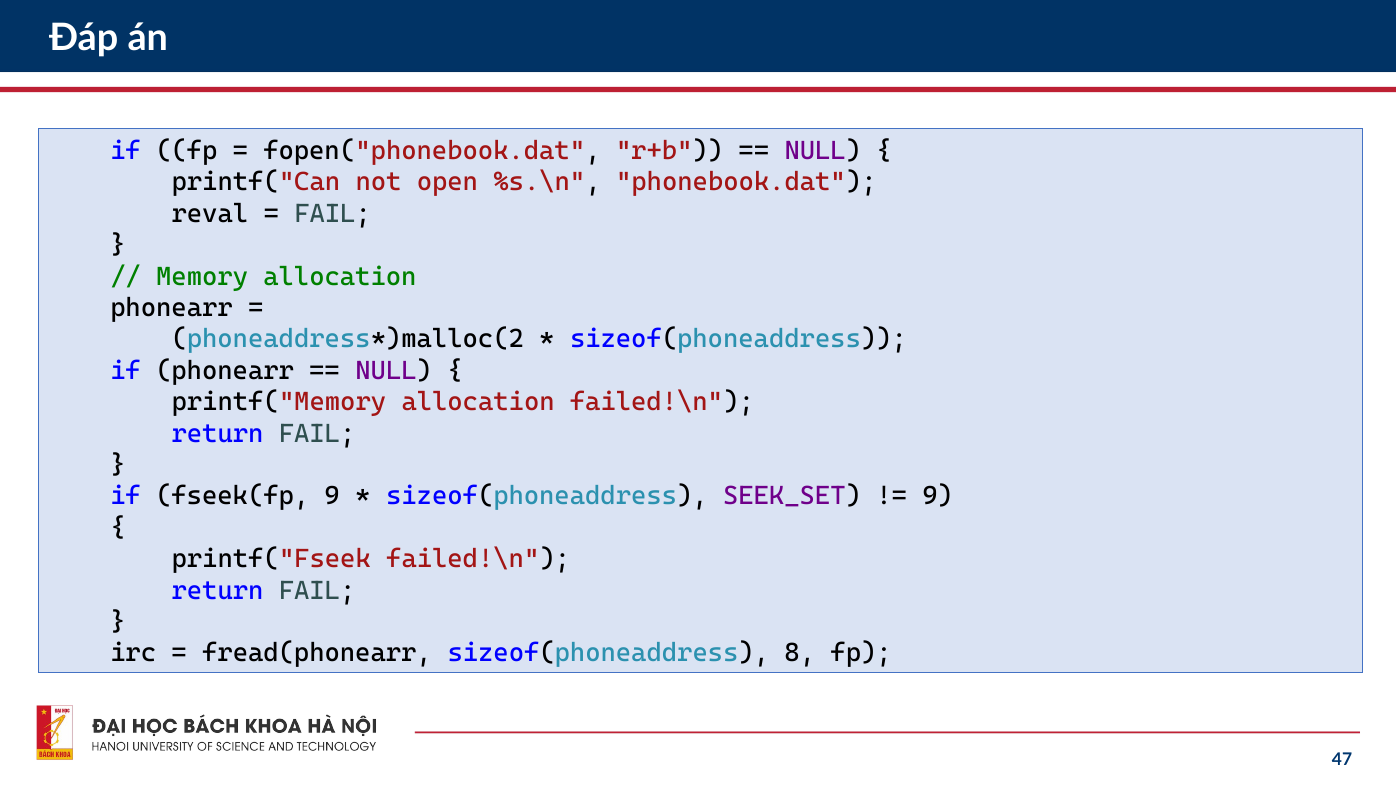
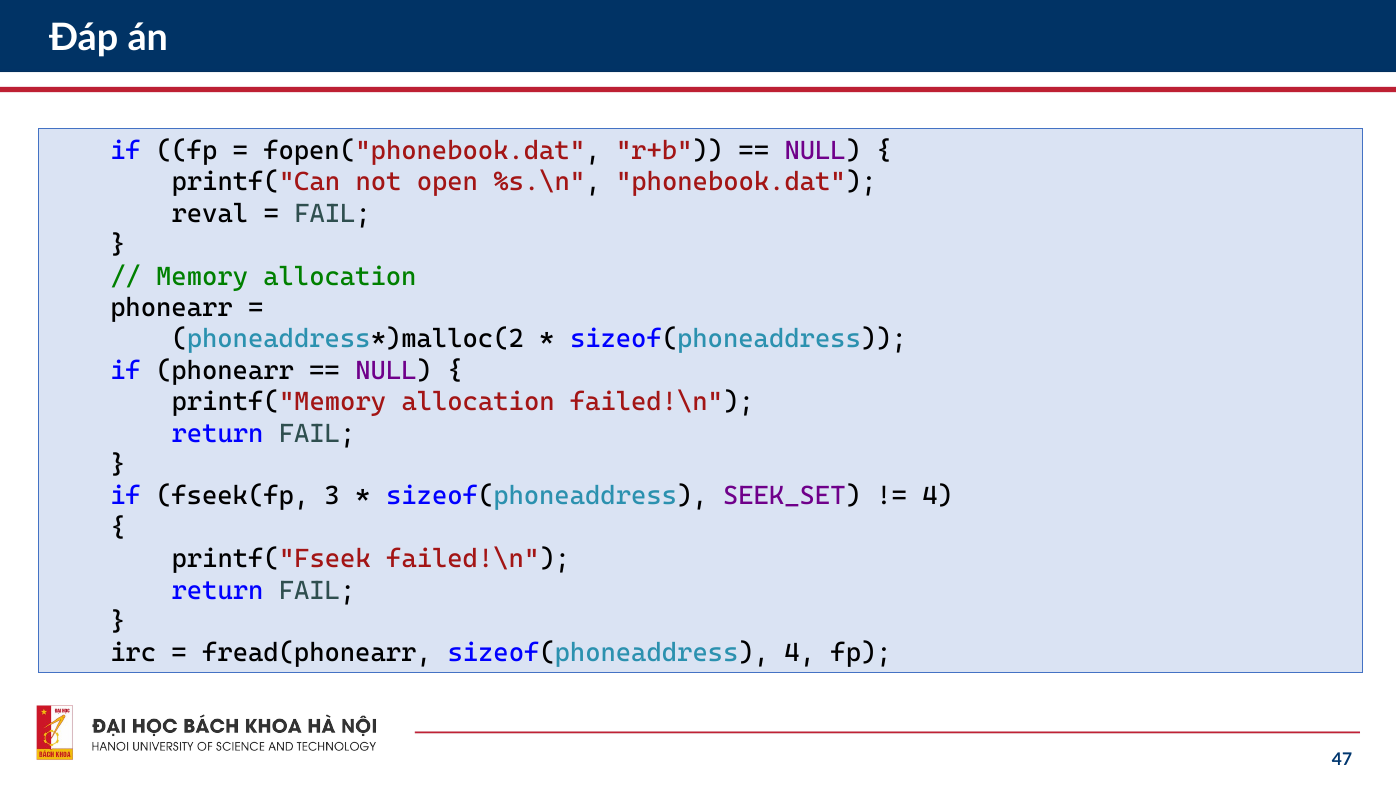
fseek(fp 9: 9 -> 3
9 at (938, 496): 9 -> 4
sizeof(phoneaddress 8: 8 -> 4
